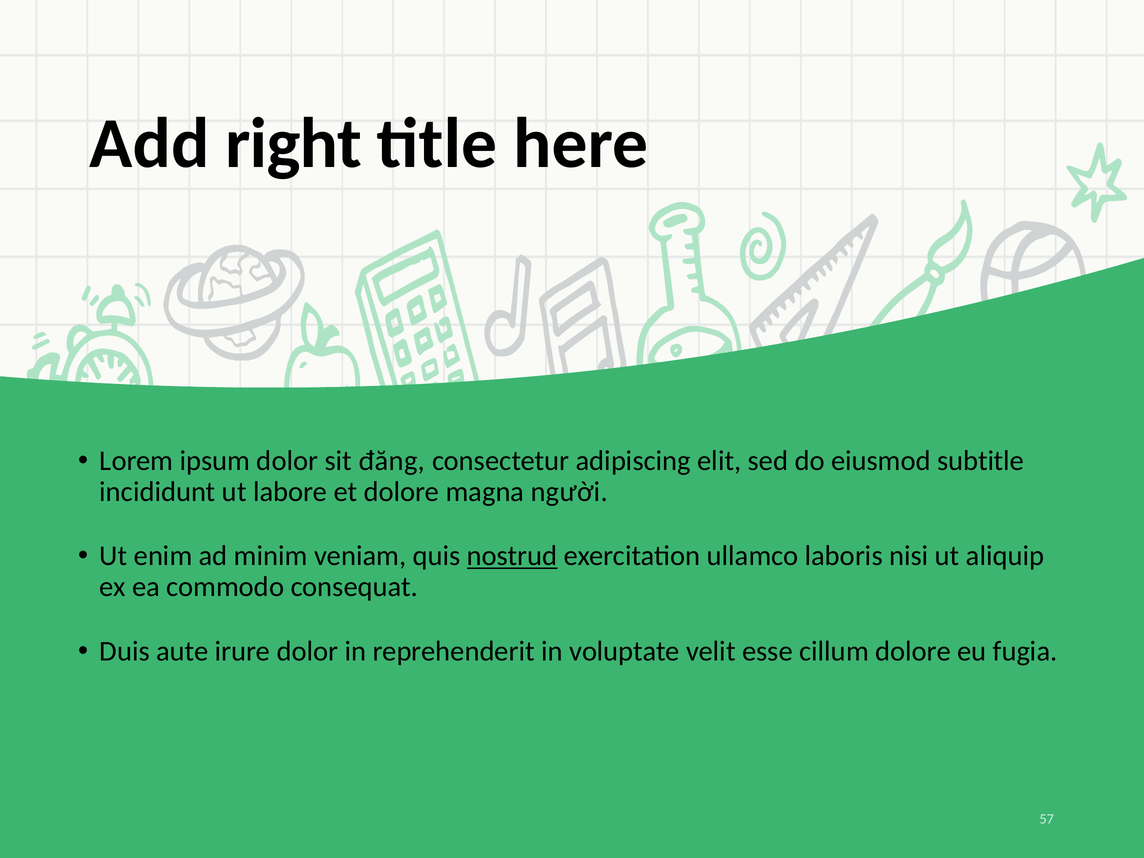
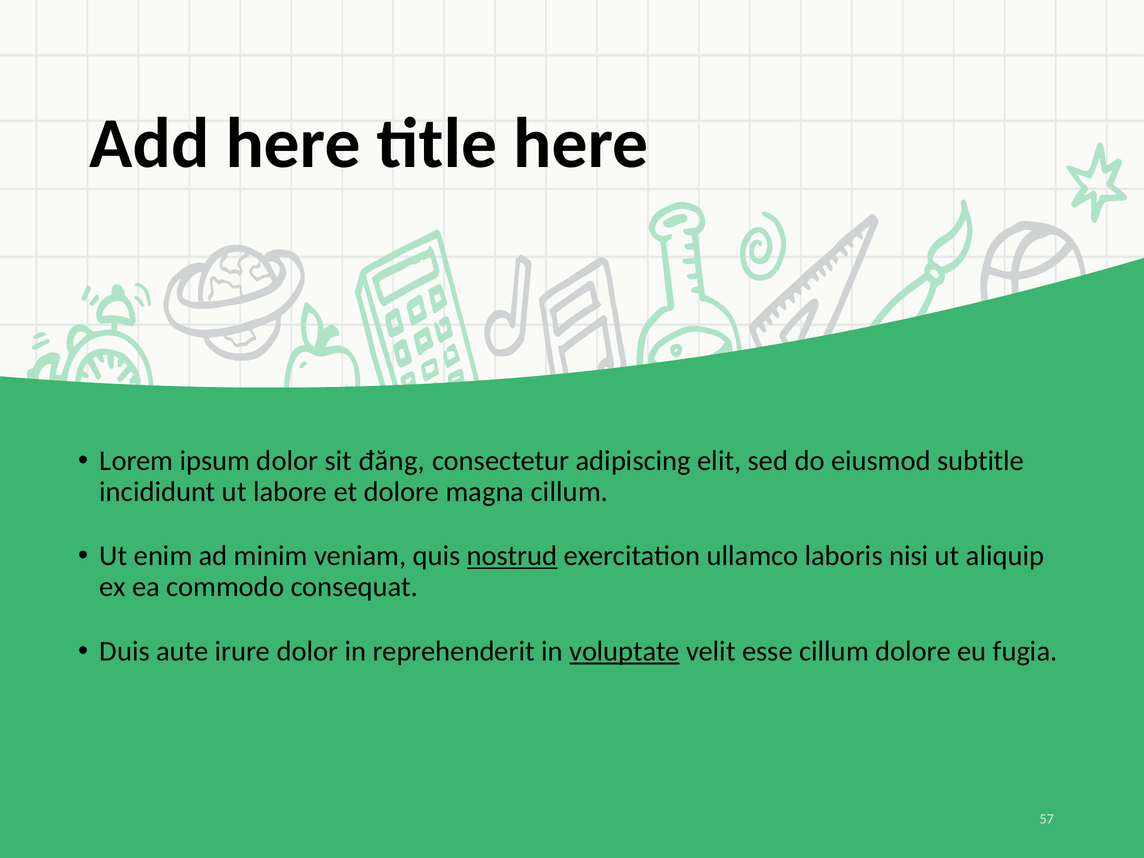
Add right: right -> here
magna người: người -> cillum
voluptate underline: none -> present
